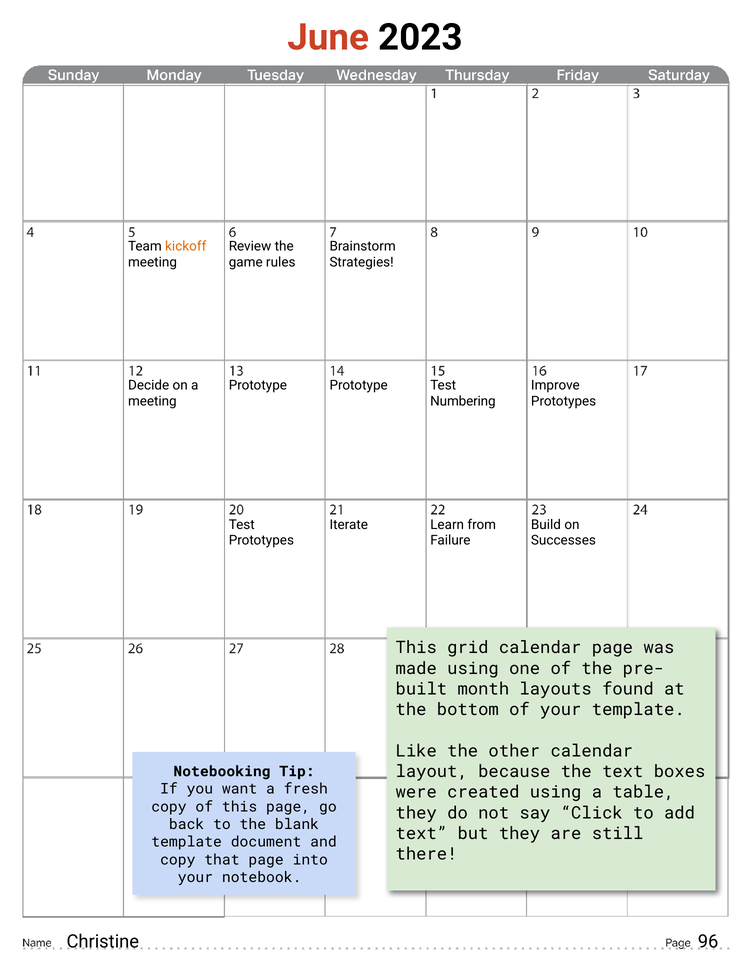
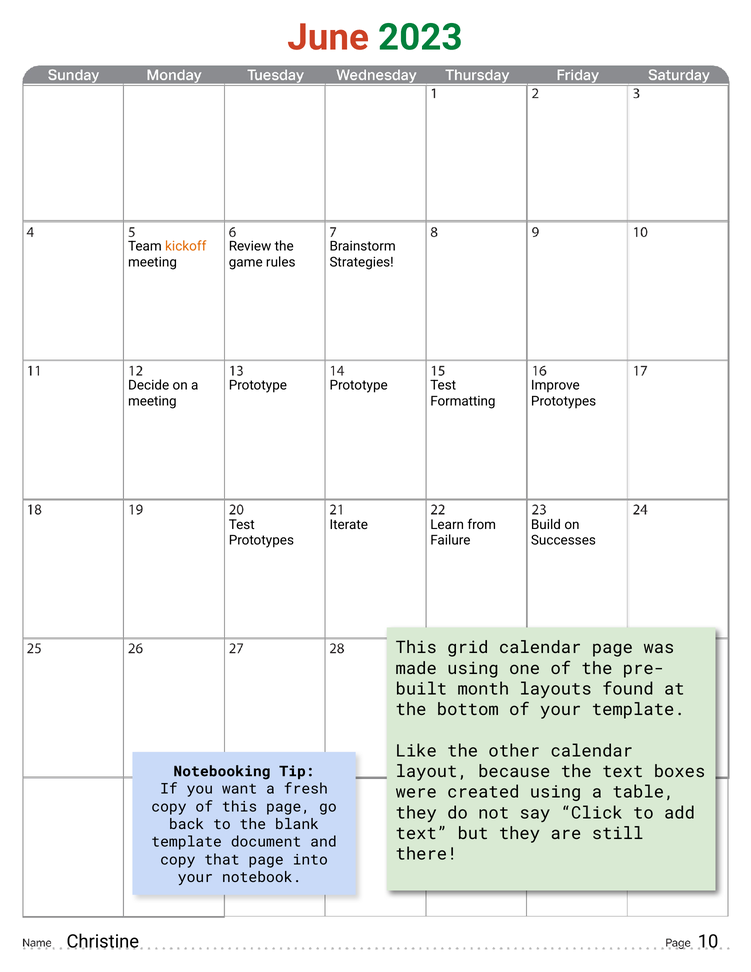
2023 colour: black -> green
Numbering: Numbering -> Formatting
96: 96 -> 10
